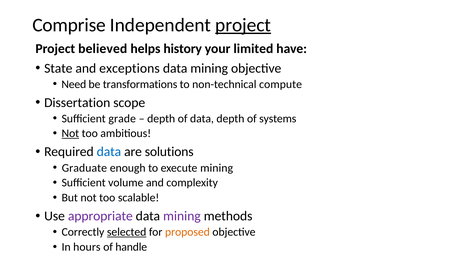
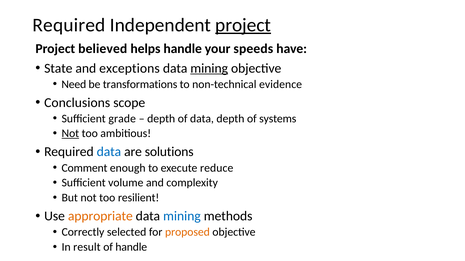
Comprise at (69, 25): Comprise -> Required
helps history: history -> handle
limited: limited -> speeds
mining at (209, 68) underline: none -> present
compute: compute -> evidence
Dissertation: Dissertation -> Conclusions
Graduate: Graduate -> Comment
execute mining: mining -> reduce
scalable: scalable -> resilient
appropriate colour: purple -> orange
mining at (182, 217) colour: purple -> blue
selected underline: present -> none
hours: hours -> result
